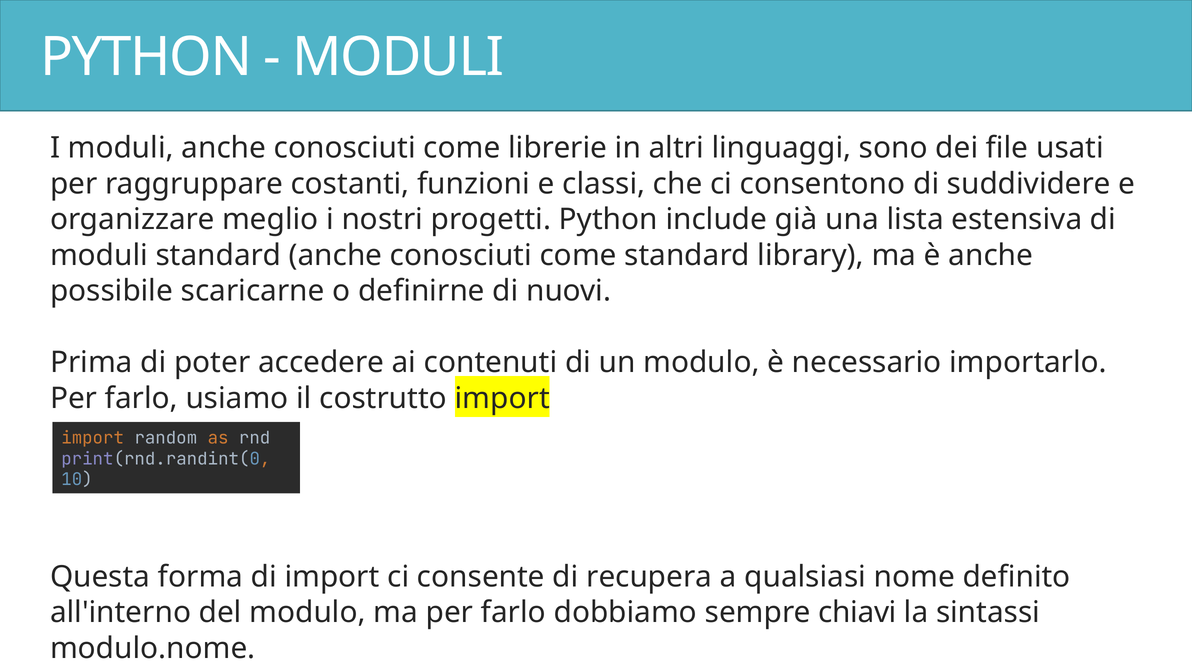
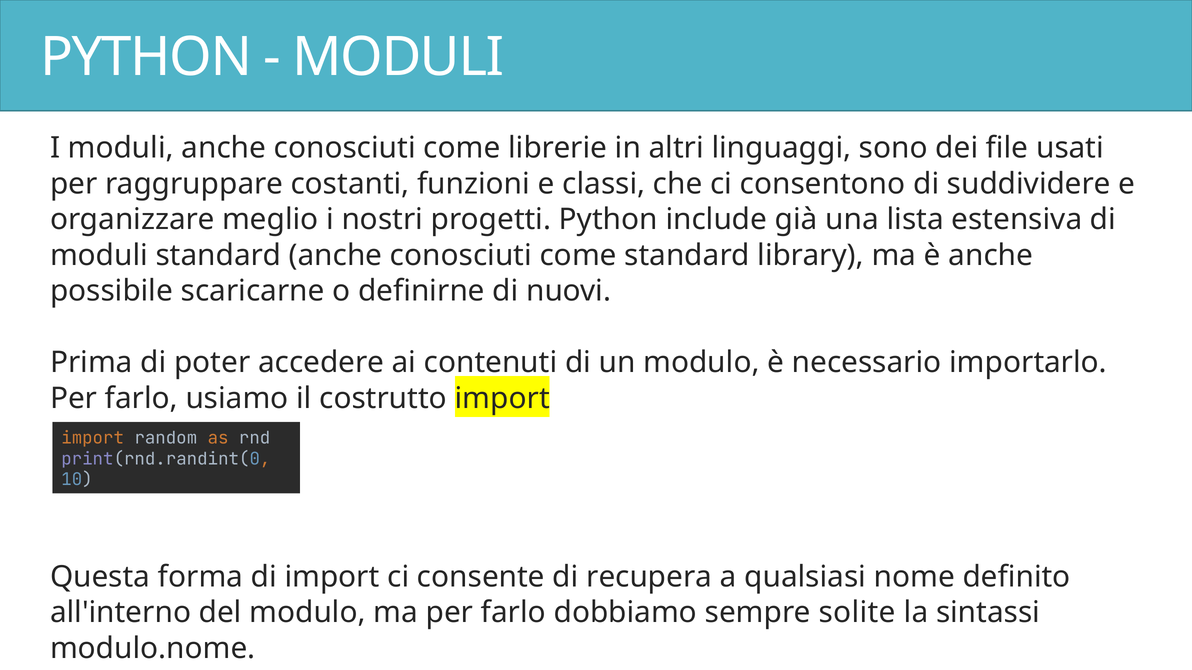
chiavi: chiavi -> solite
